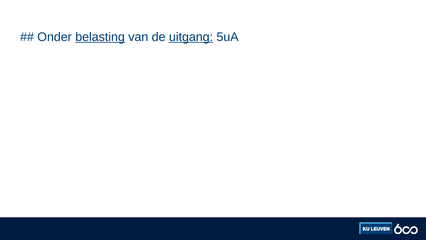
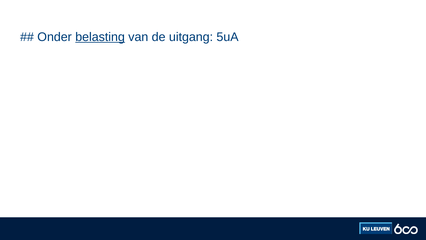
uitgang underline: present -> none
